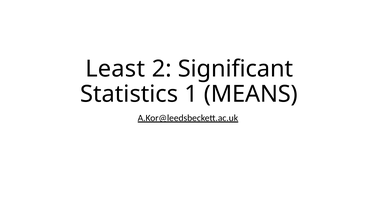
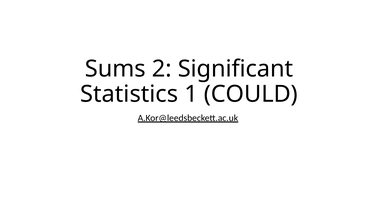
Least: Least -> Sums
MEANS: MEANS -> COULD
